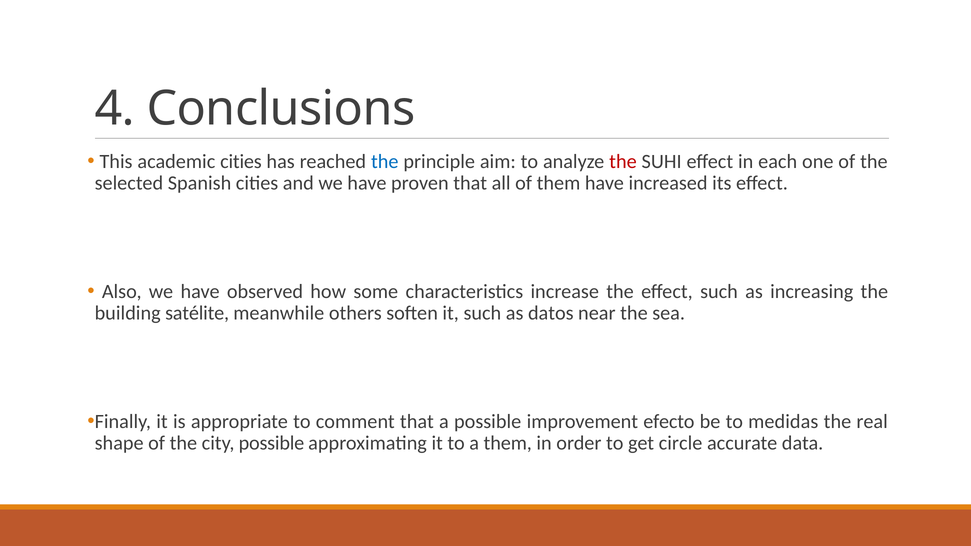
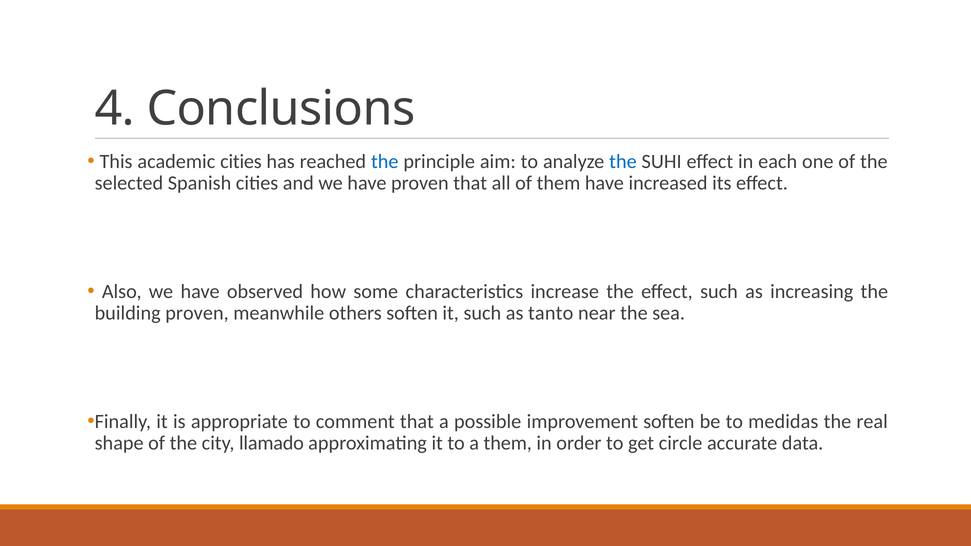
the at (623, 161) colour: red -> blue
building satélite: satélite -> proven
datos: datos -> tanto
improvement efecto: efecto -> soften
city possible: possible -> llamado
